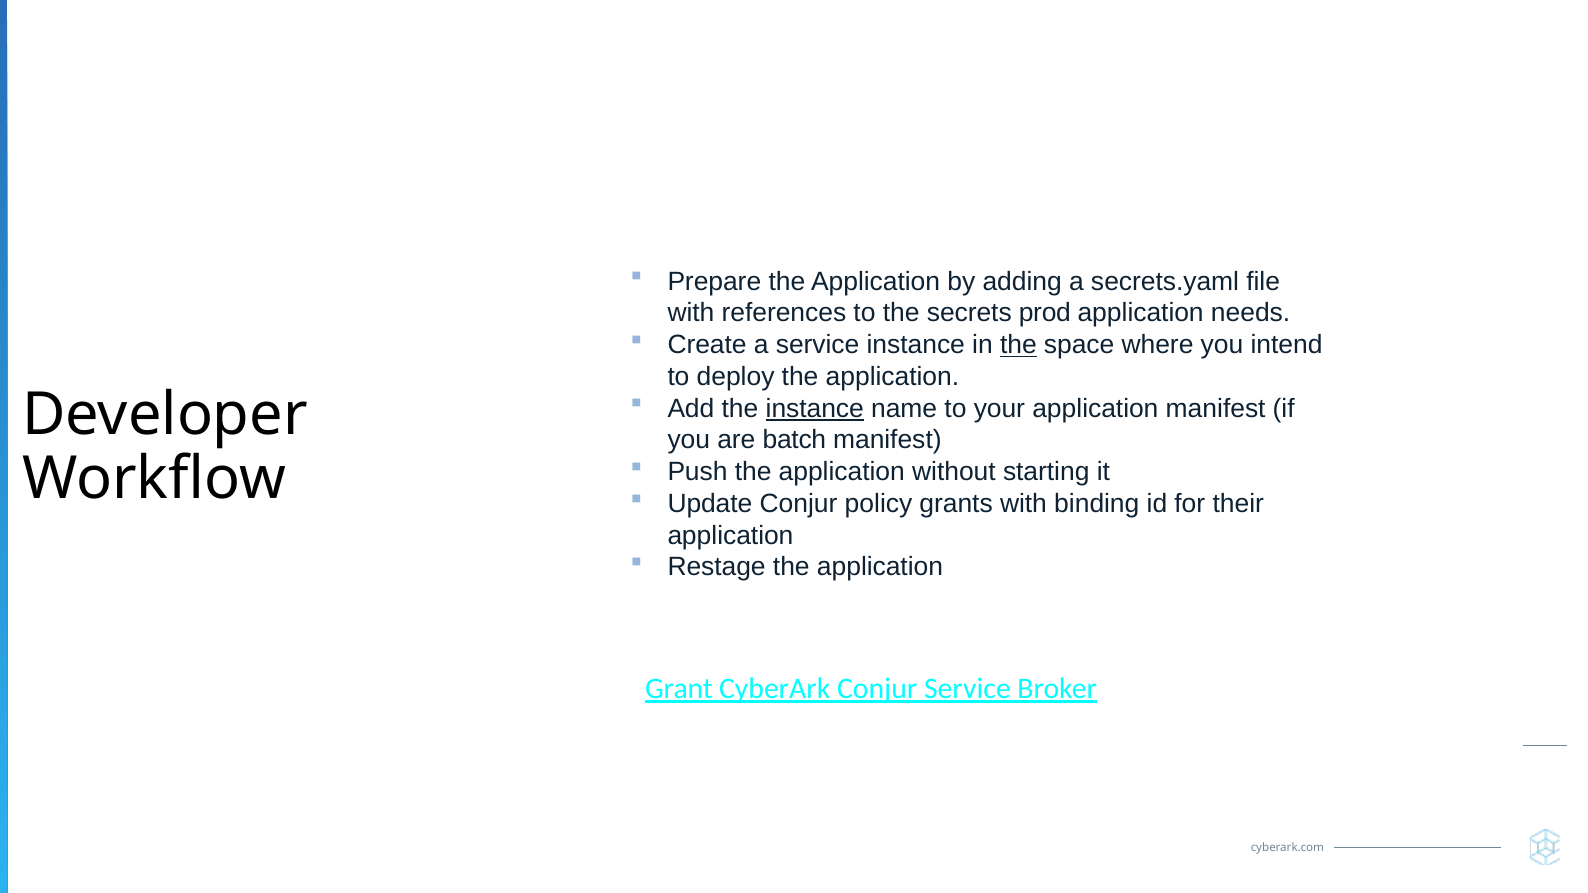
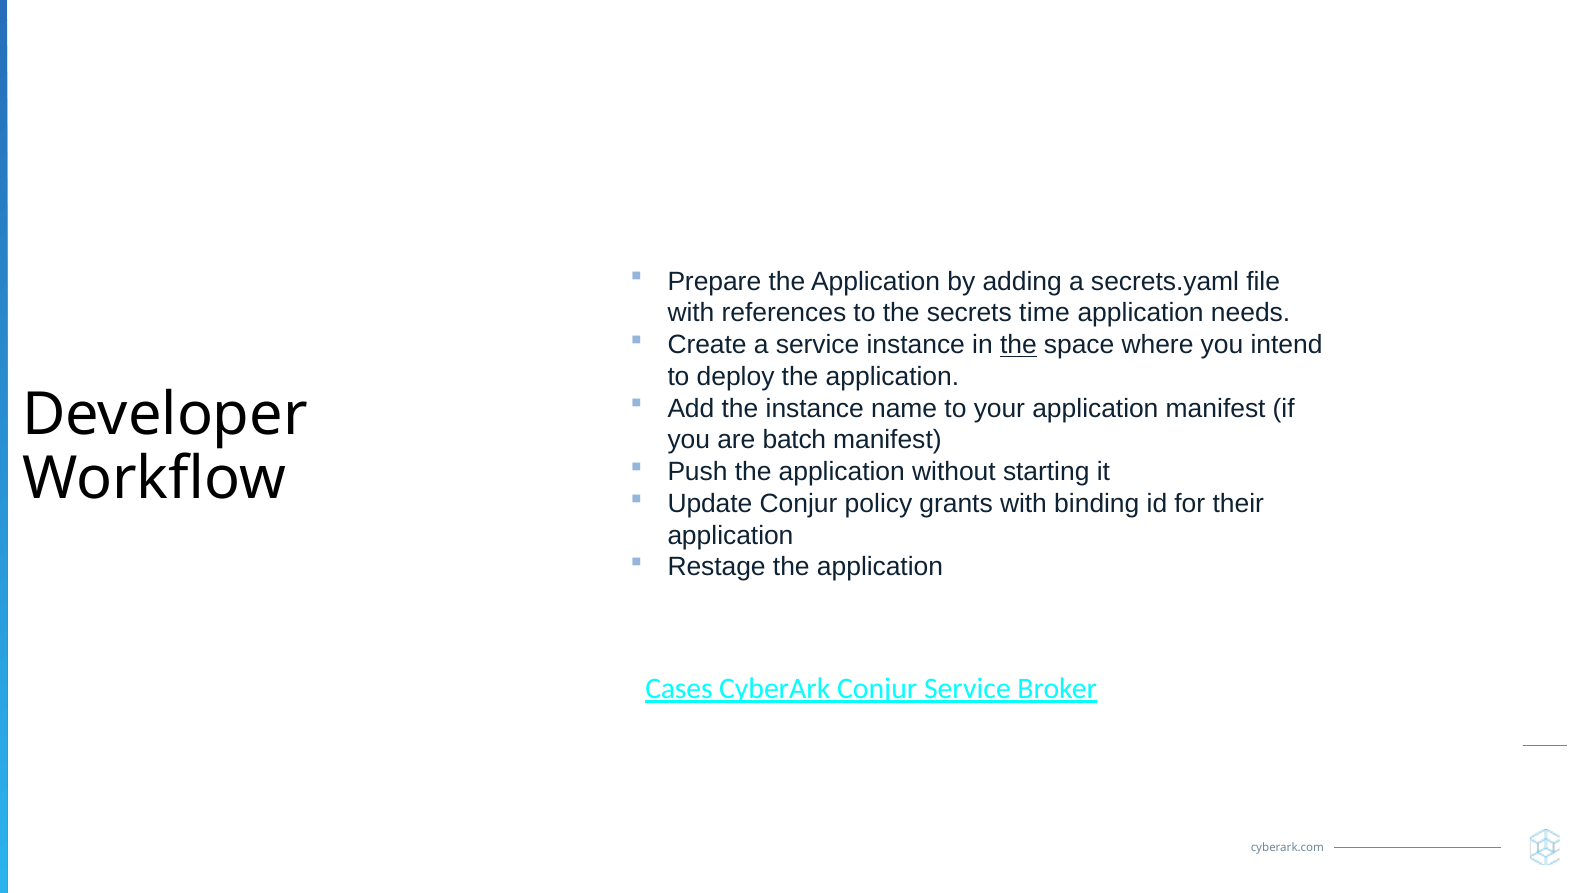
prod: prod -> time
instance at (815, 409) underline: present -> none
Grant: Grant -> Cases
